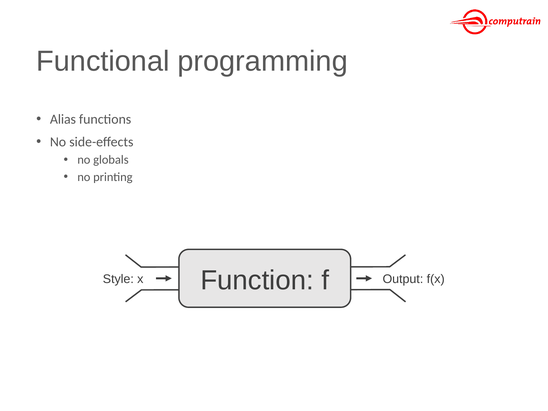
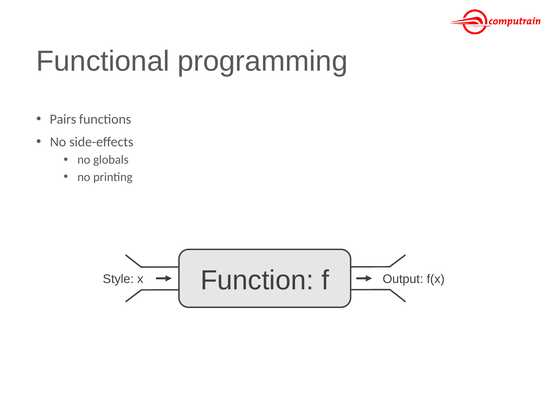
Alias: Alias -> Pairs
